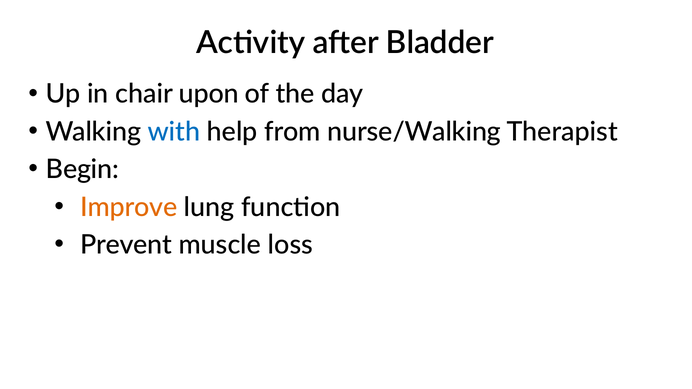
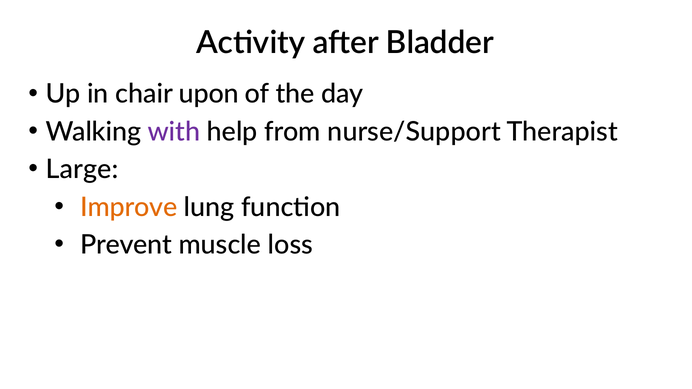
with colour: blue -> purple
nurse/Walking: nurse/Walking -> nurse/Support
Begin: Begin -> Large
